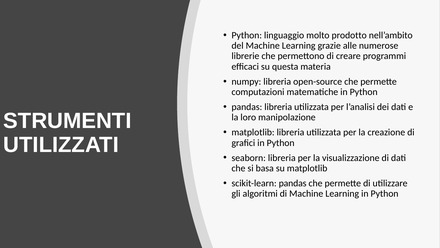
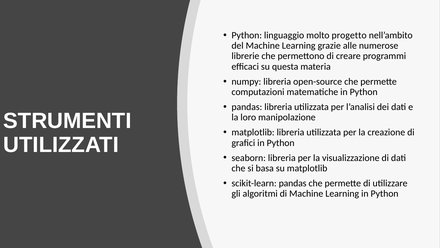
prodotto: prodotto -> progetto
